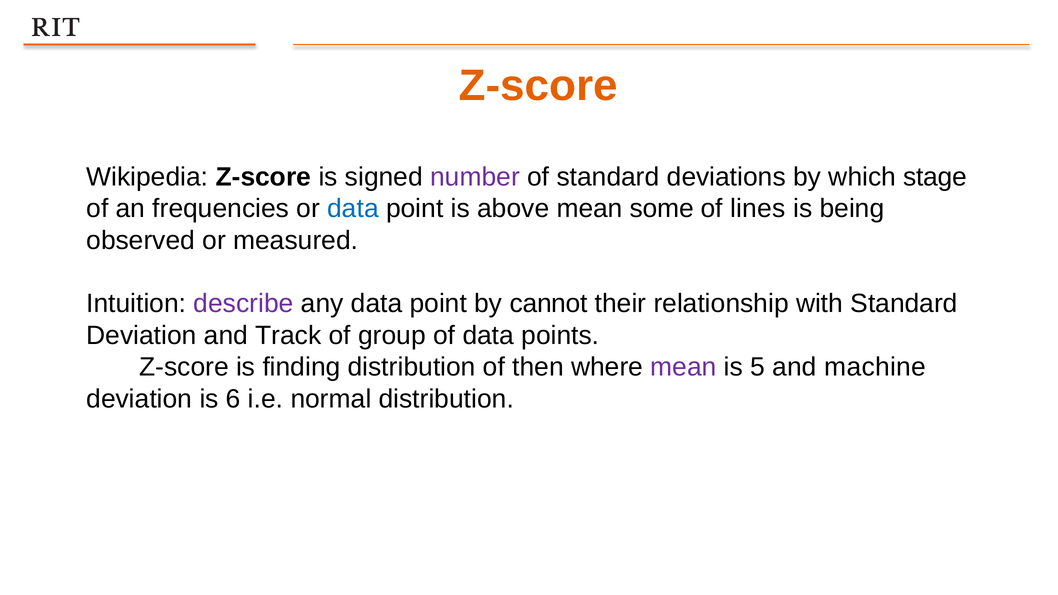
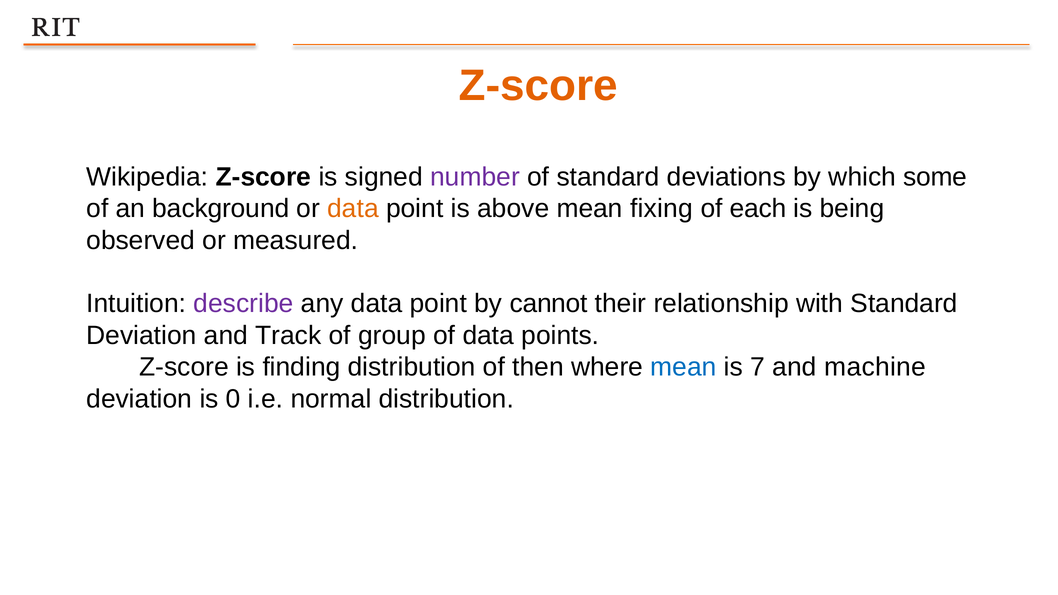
stage: stage -> some
frequencies: frequencies -> background
data at (353, 209) colour: blue -> orange
some: some -> fixing
lines: lines -> each
mean at (683, 367) colour: purple -> blue
5: 5 -> 7
6: 6 -> 0
